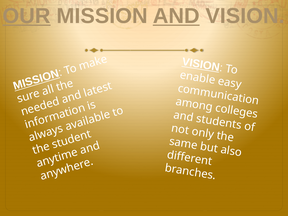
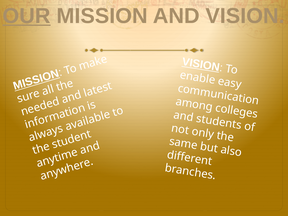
AND underline: present -> none
